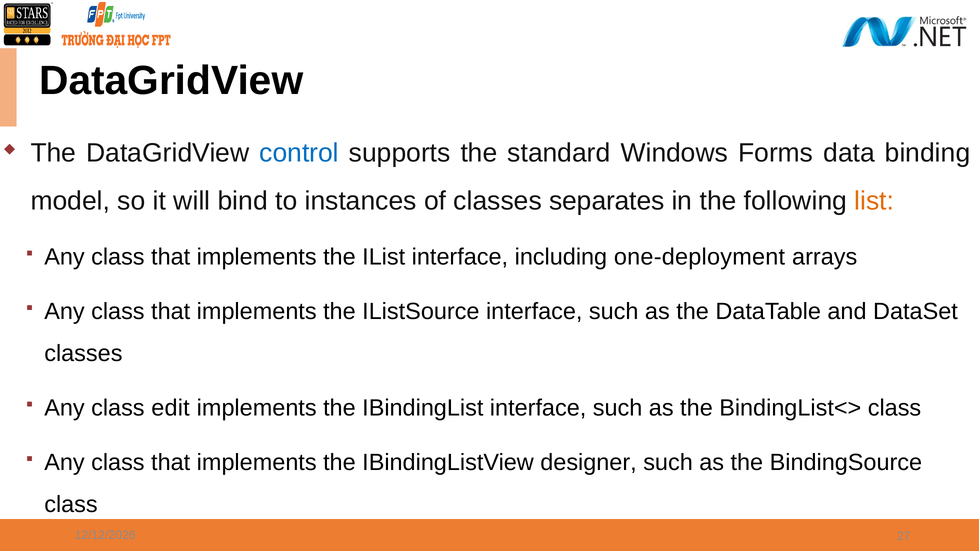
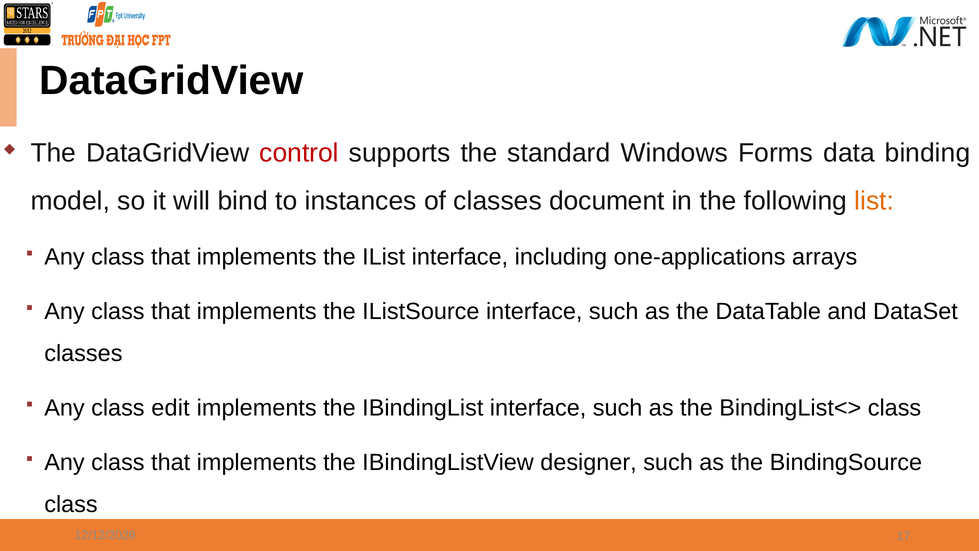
control colour: blue -> red
separates: separates -> document
one-deployment: one-deployment -> one-applications
27: 27 -> 17
